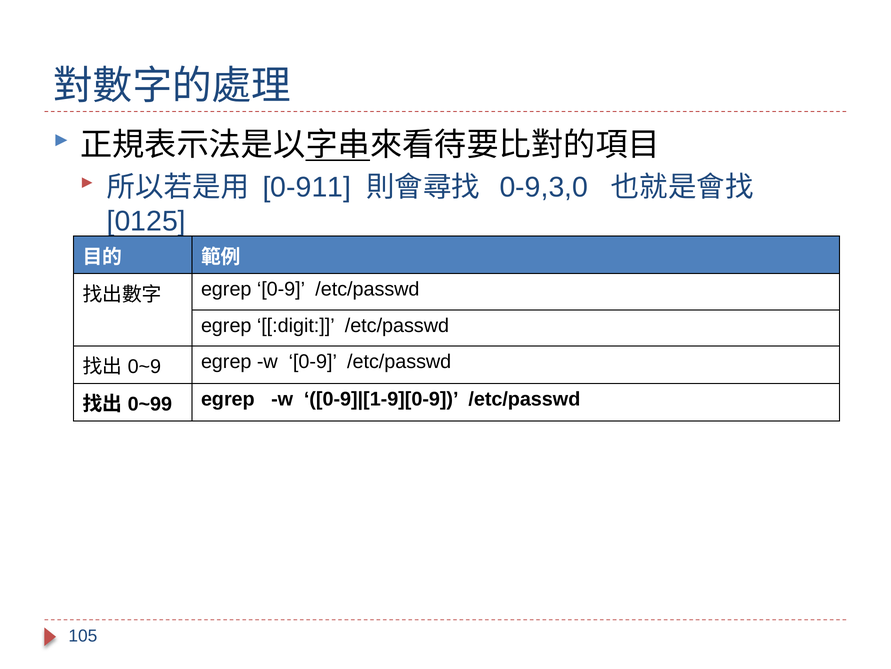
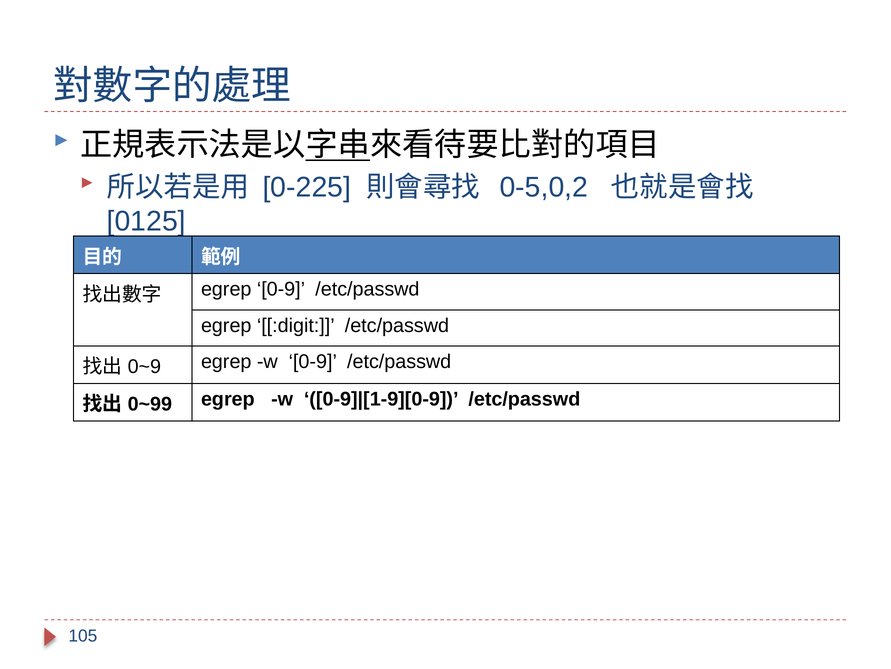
0-911: 0-911 -> 0-225
0-9,3,0: 0-9,3,0 -> 0-5,0,2
